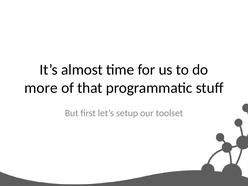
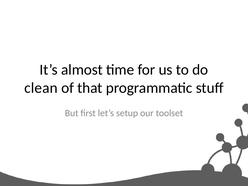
more: more -> clean
